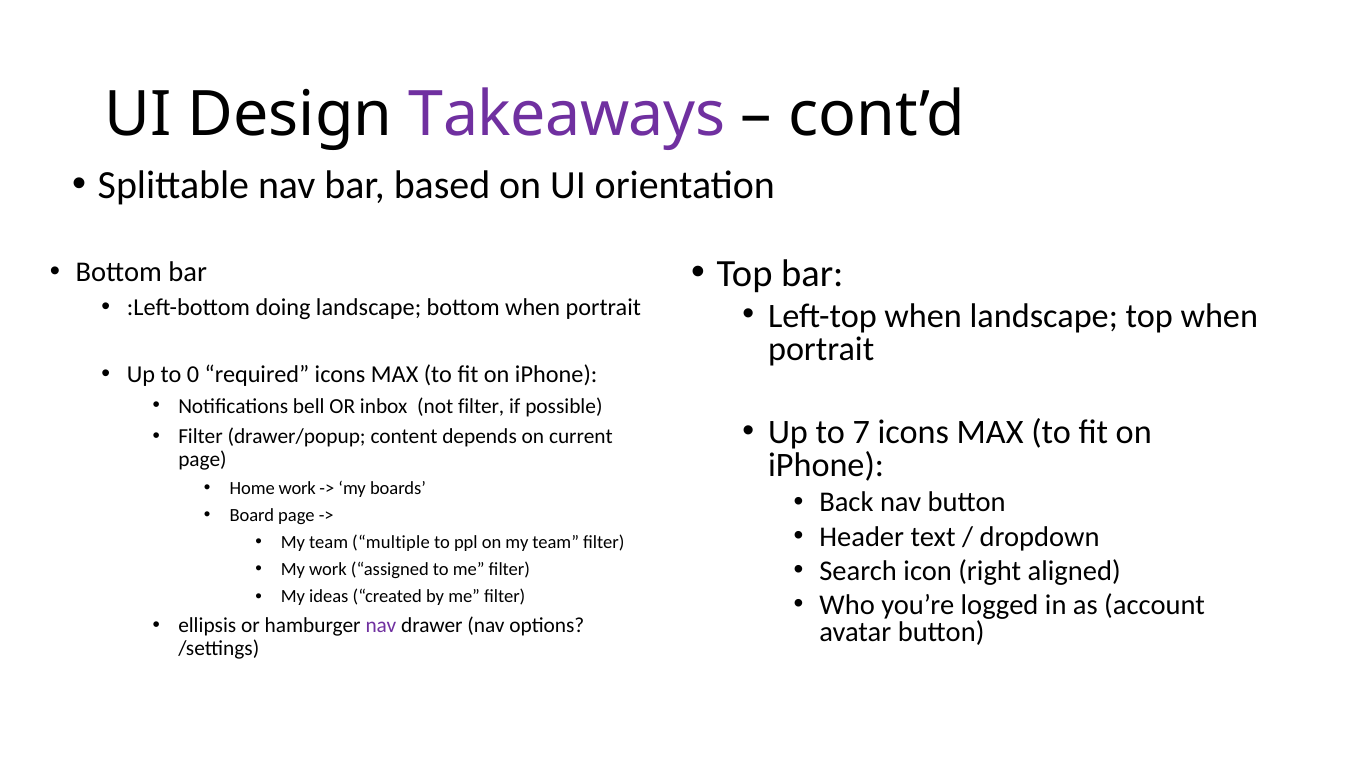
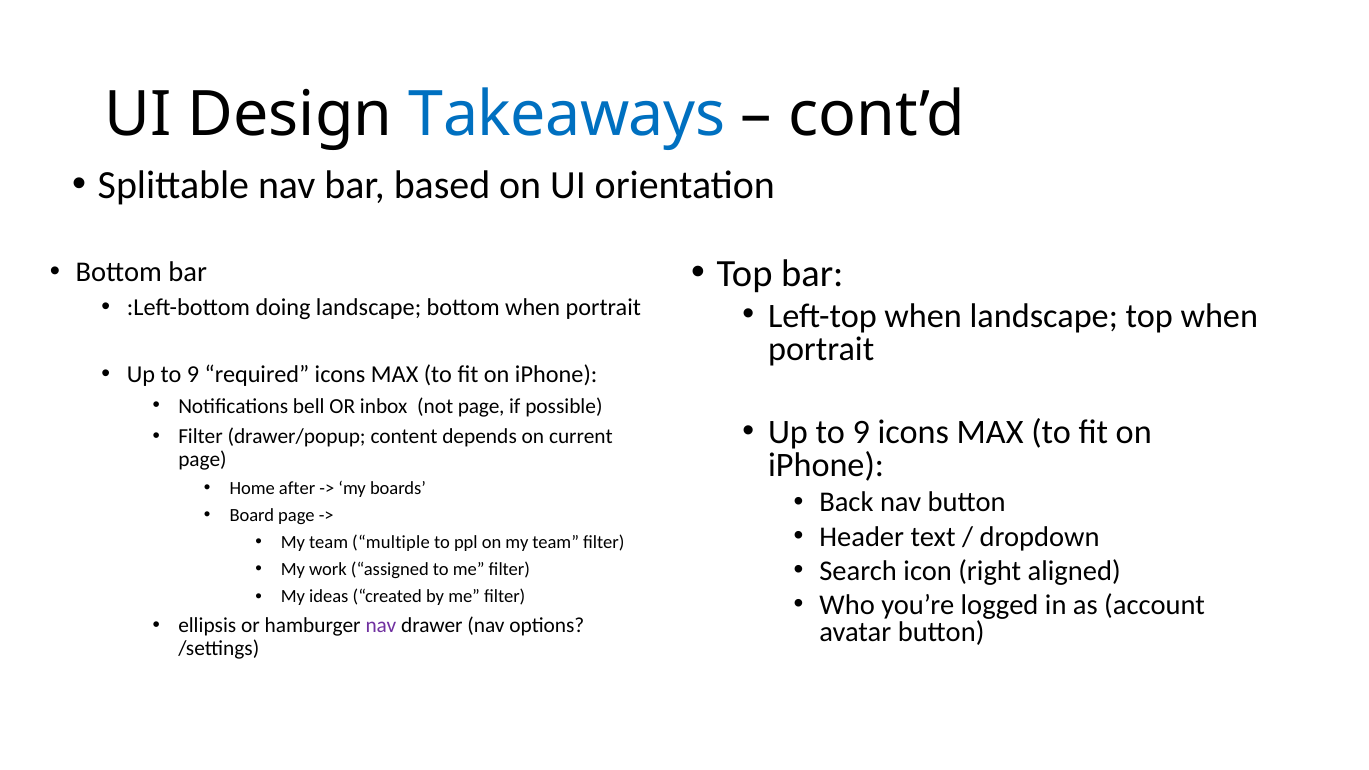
Takeaways colour: purple -> blue
0 at (193, 374): 0 -> 9
not filter: filter -> page
7 at (861, 432): 7 -> 9
Home work: work -> after
